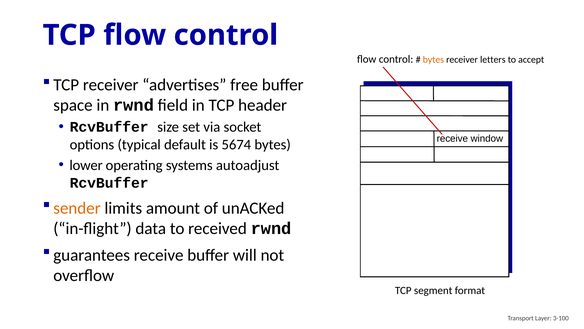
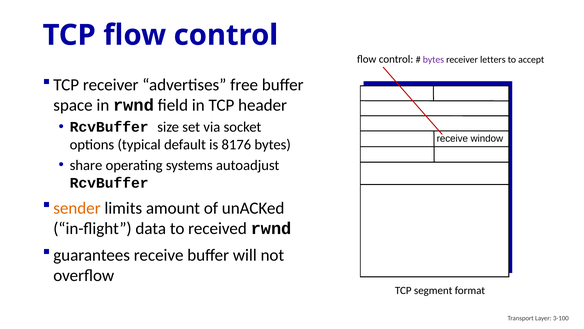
bytes at (433, 60) colour: orange -> purple
5674: 5674 -> 8176
lower: lower -> share
